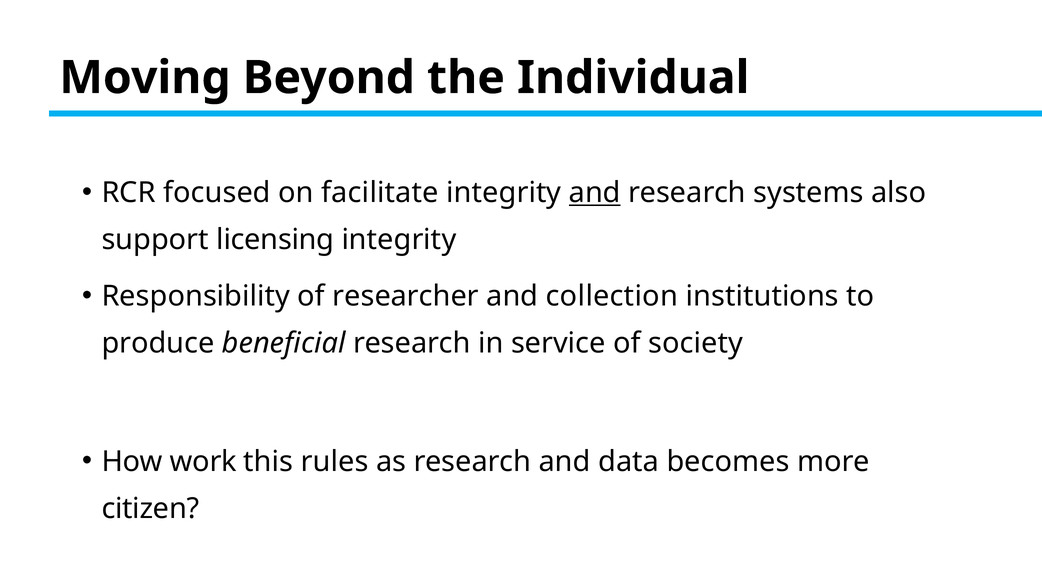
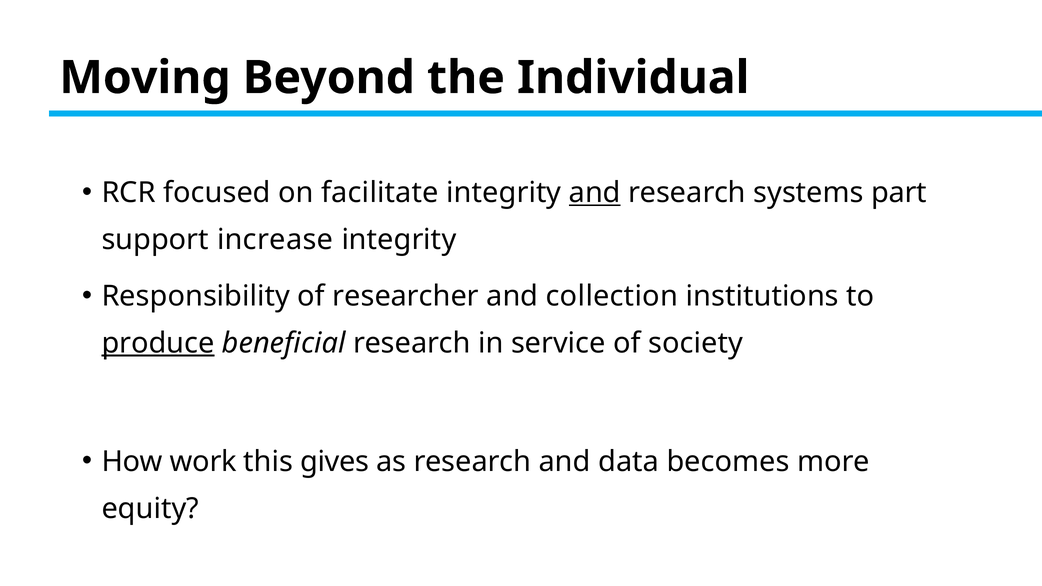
also: also -> part
licensing: licensing -> increase
produce underline: none -> present
rules: rules -> gives
citizen: citizen -> equity
